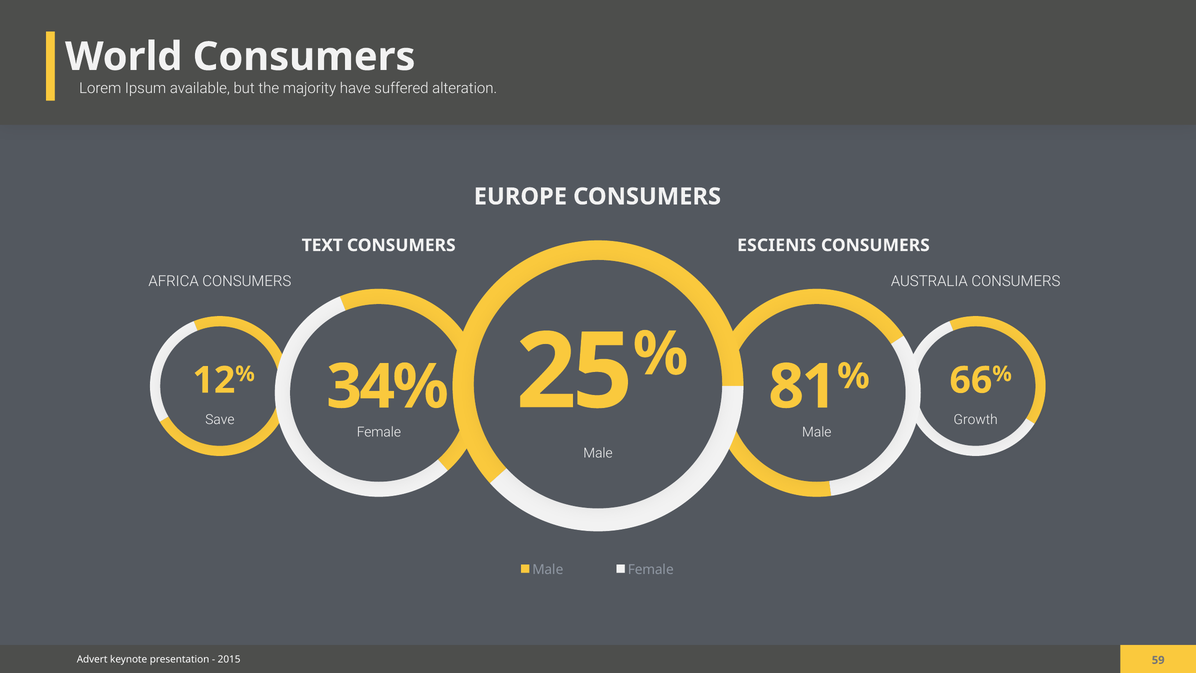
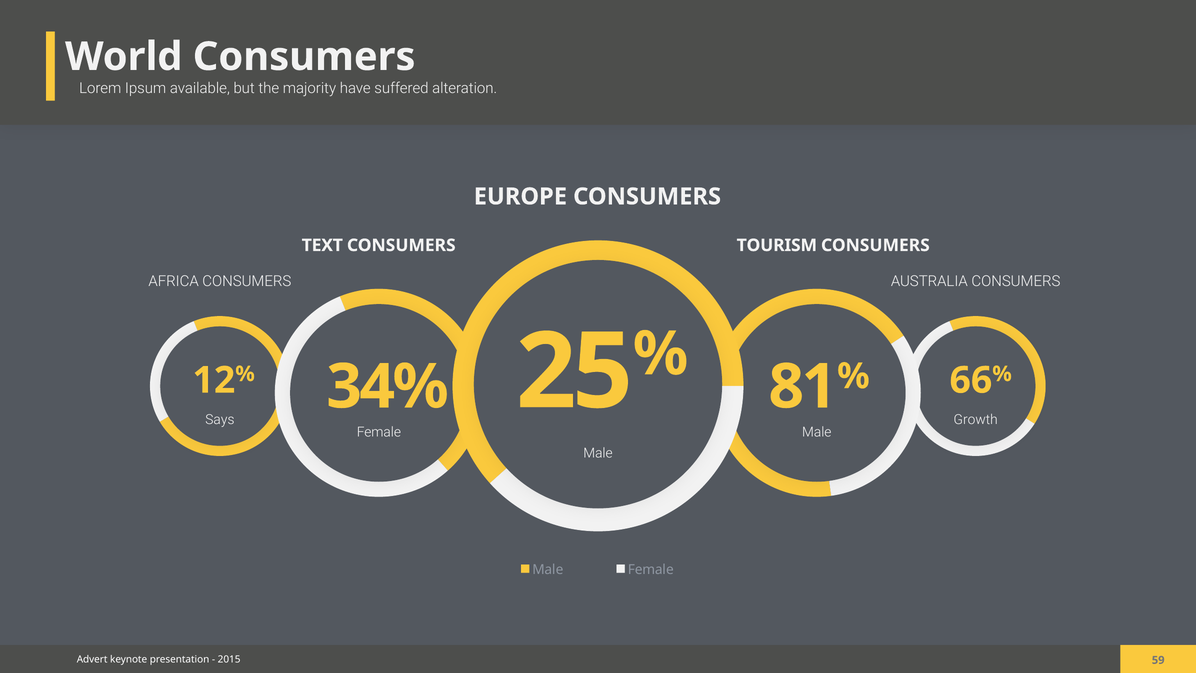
ESCIENIS: ESCIENIS -> TOURISM
Save: Save -> Says
